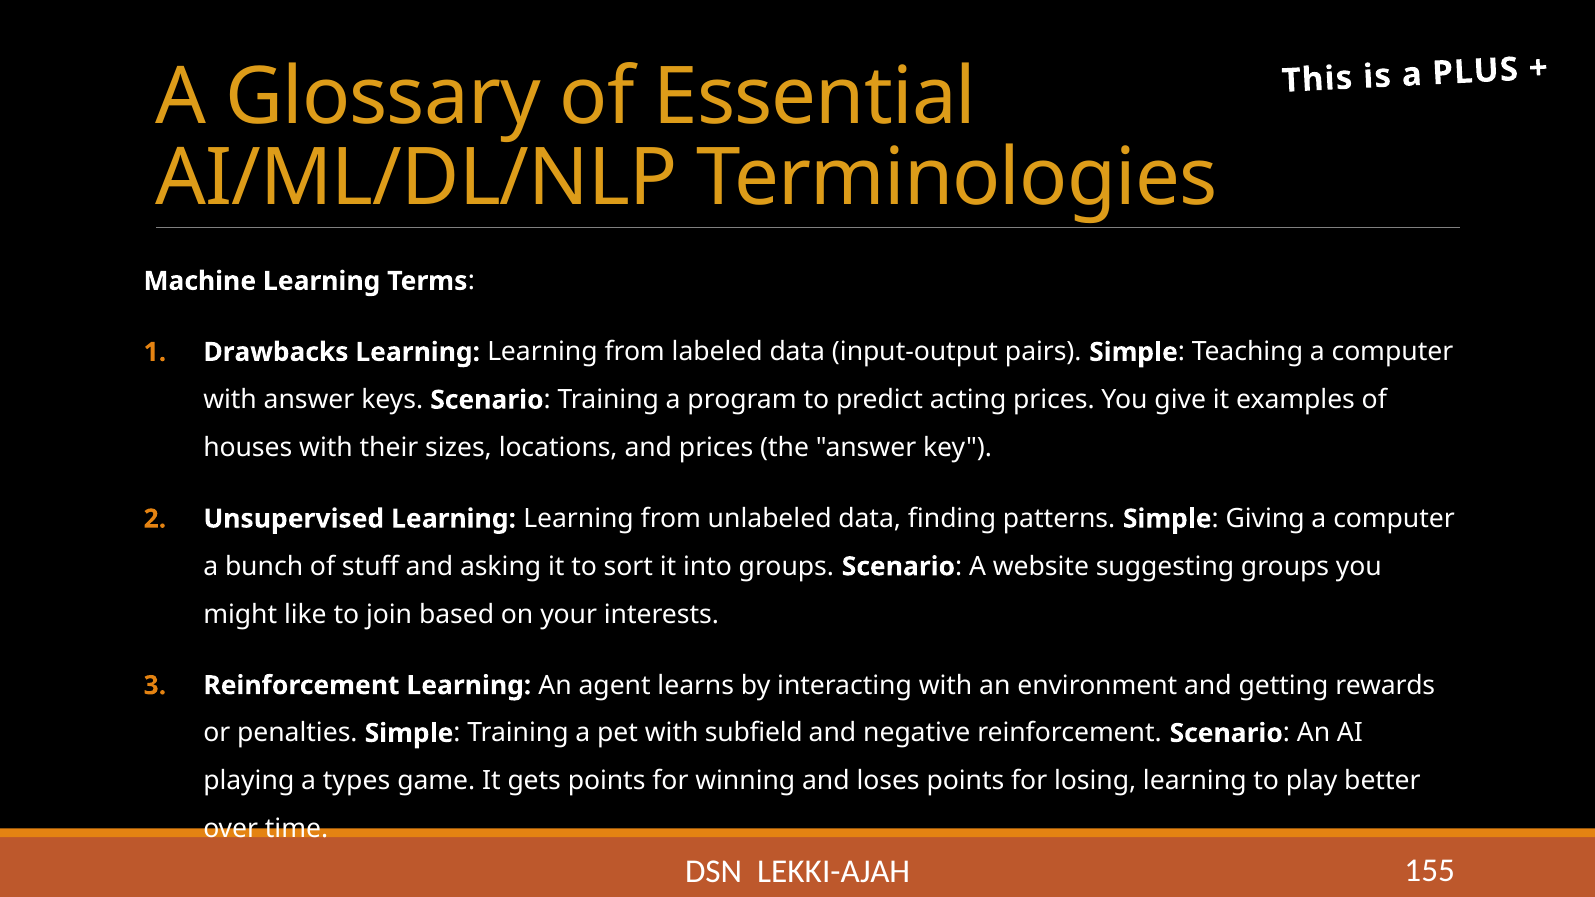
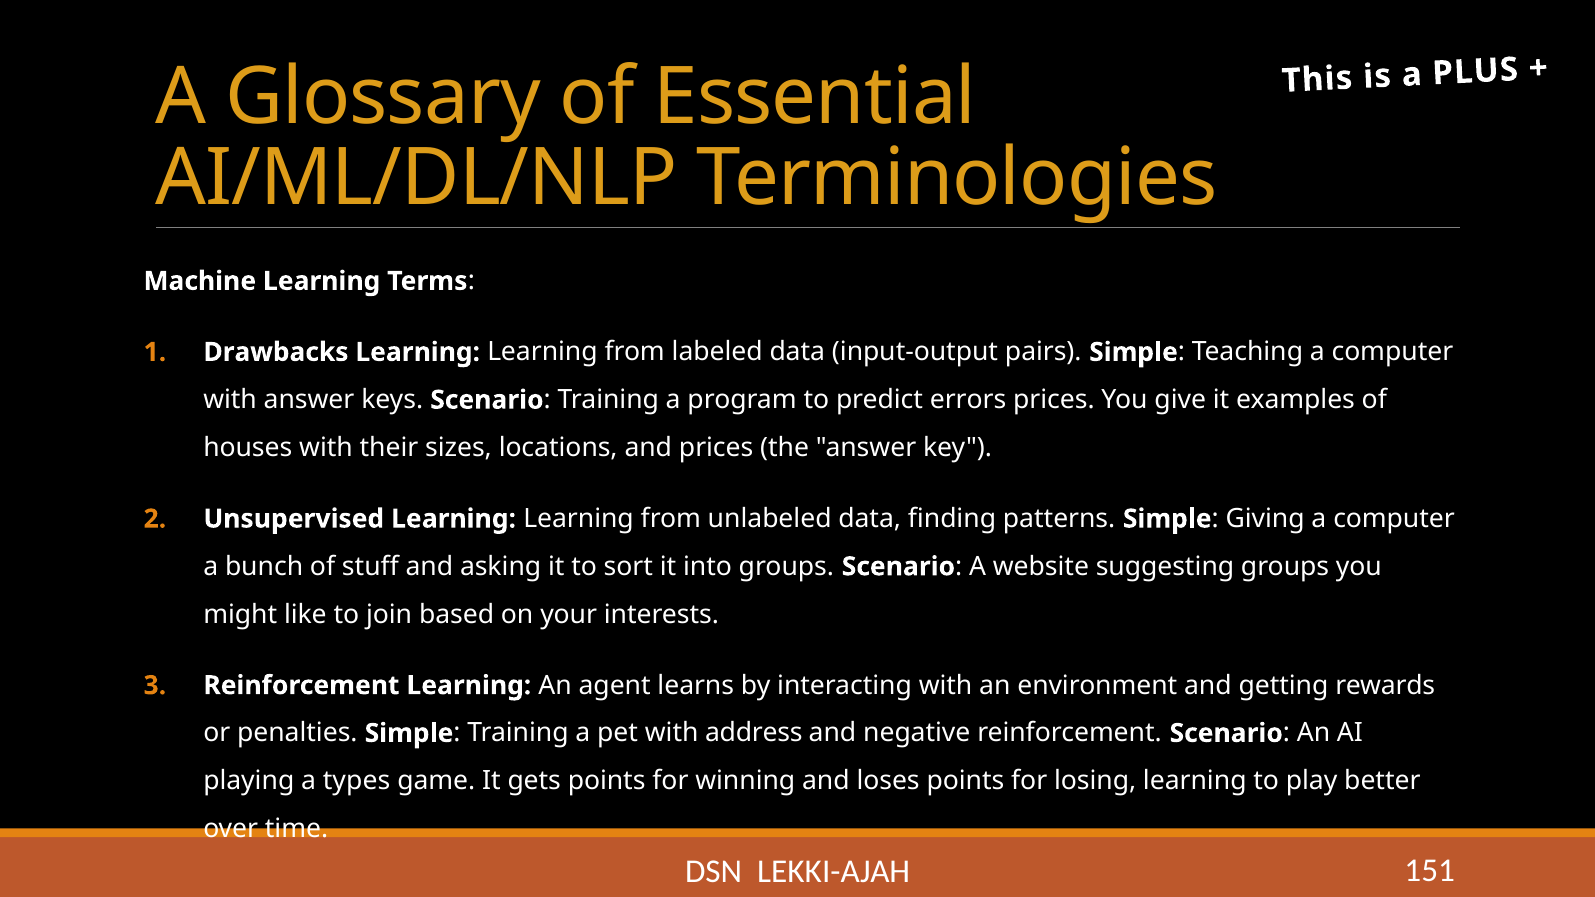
acting: acting -> errors
subfield: subfield -> address
155: 155 -> 151
